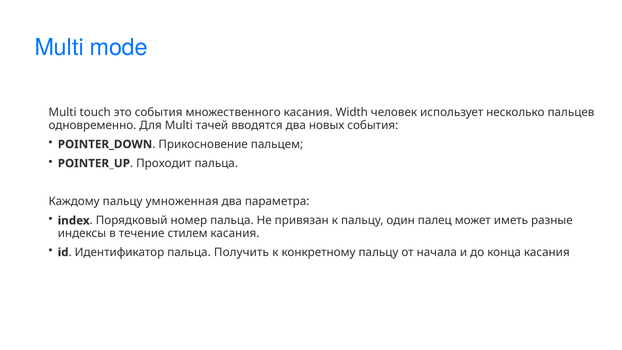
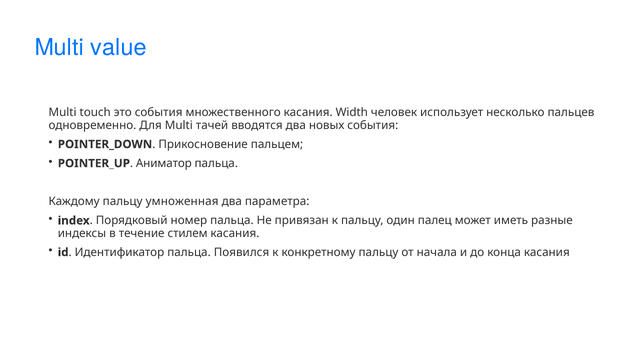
mode: mode -> value
Проходит: Проходит -> Аниматор
Получить: Получить -> Появился
